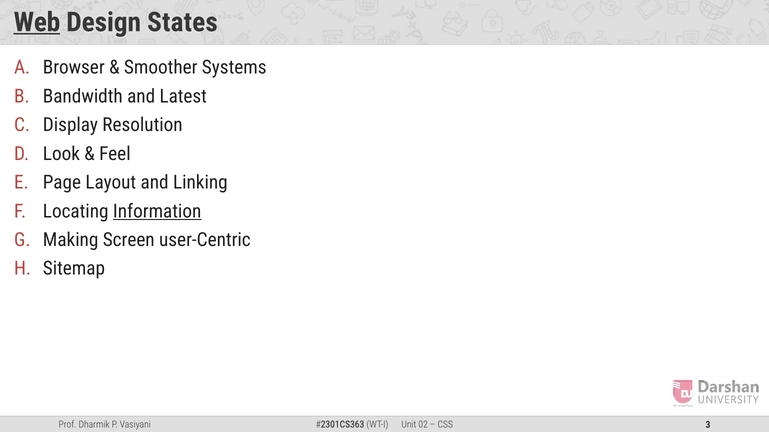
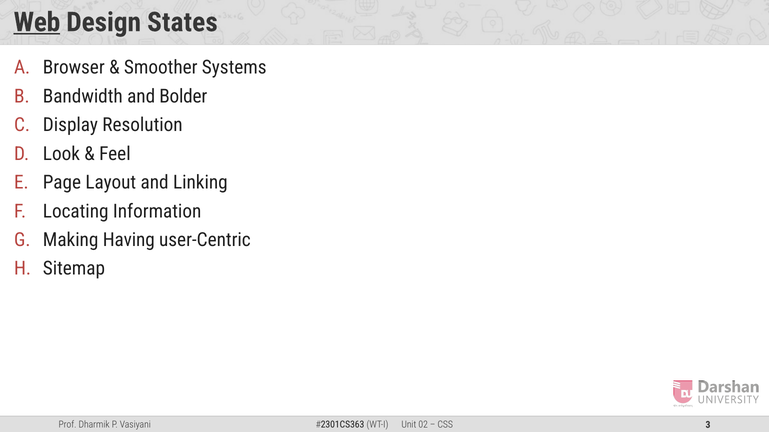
Latest: Latest -> Bolder
Information underline: present -> none
Screen: Screen -> Having
